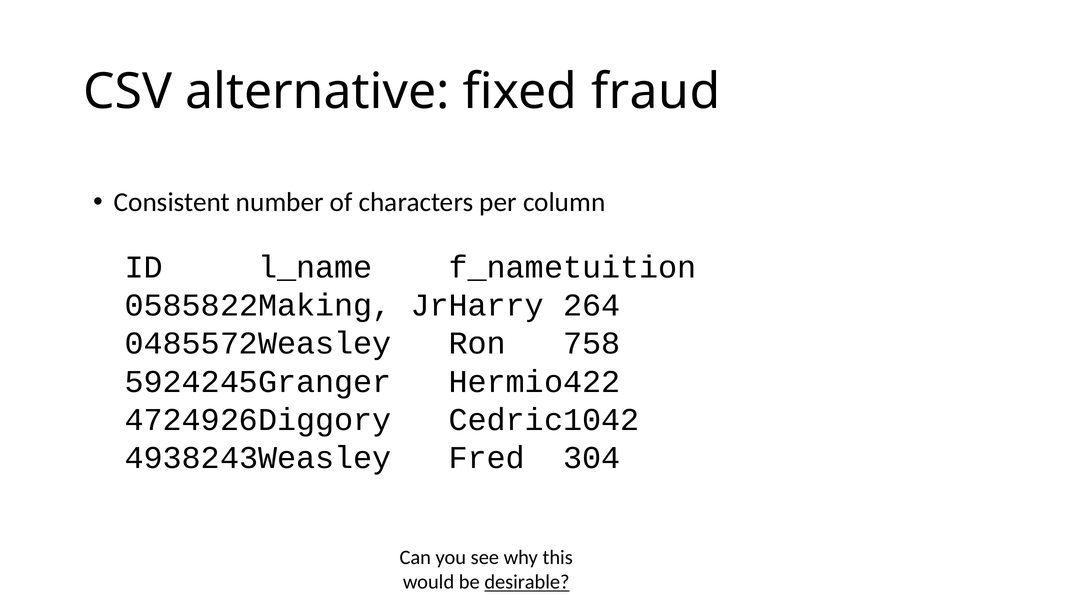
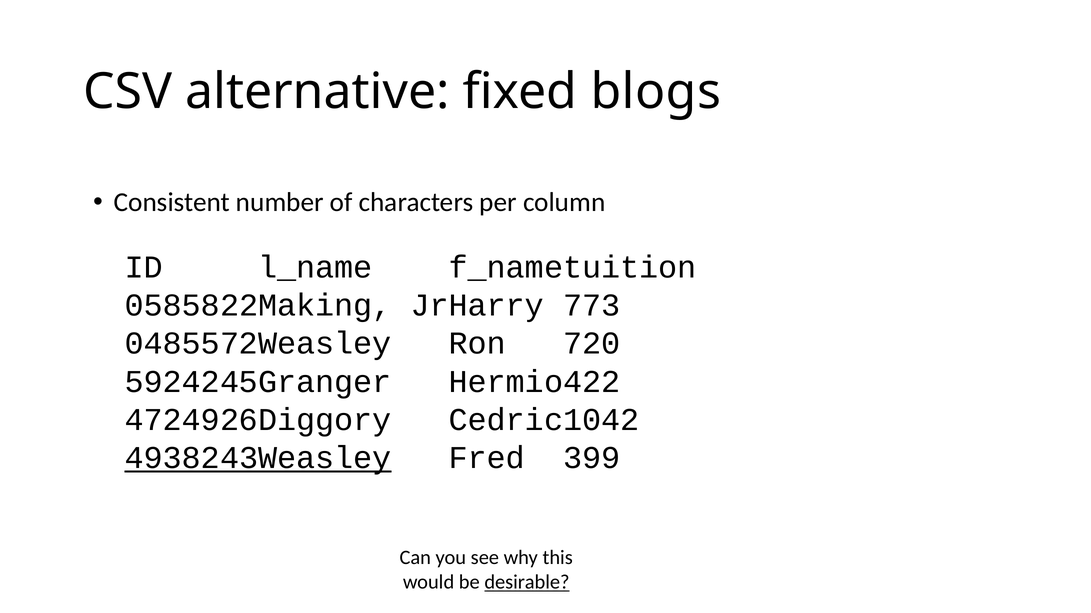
fraud: fraud -> blogs
264: 264 -> 773
758: 758 -> 720
4938243Weasley underline: none -> present
304: 304 -> 399
